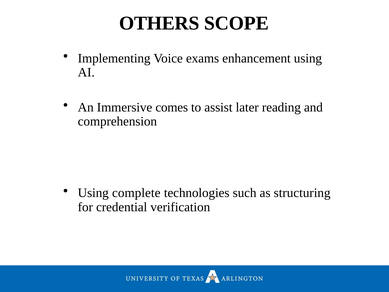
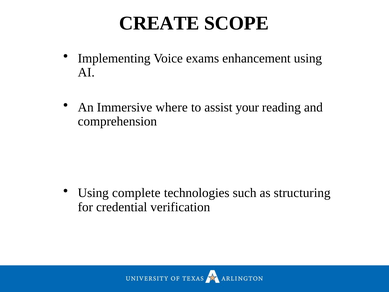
OTHERS: OTHERS -> CREATE
comes: comes -> where
later: later -> your
